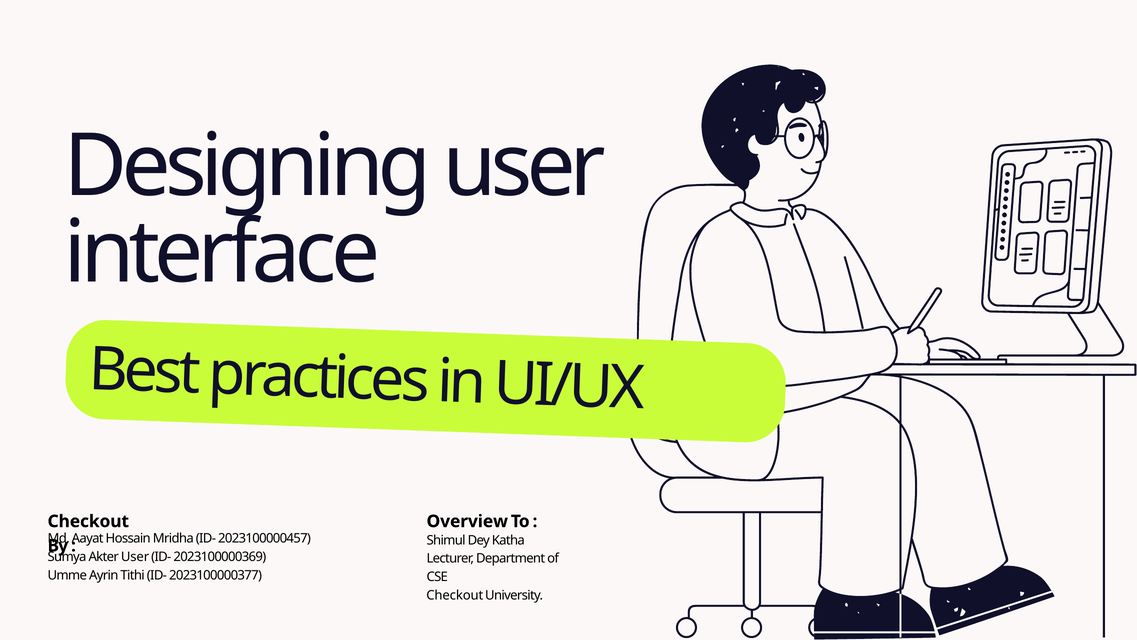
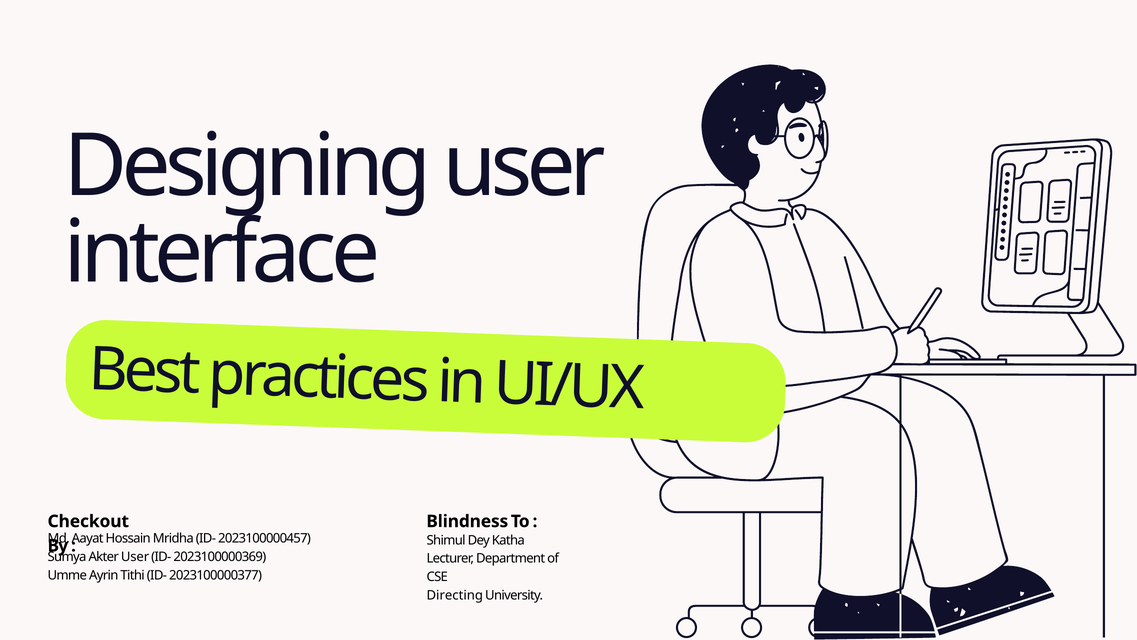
Overview: Overview -> Blindness
Checkout at (455, 595): Checkout -> Directing
